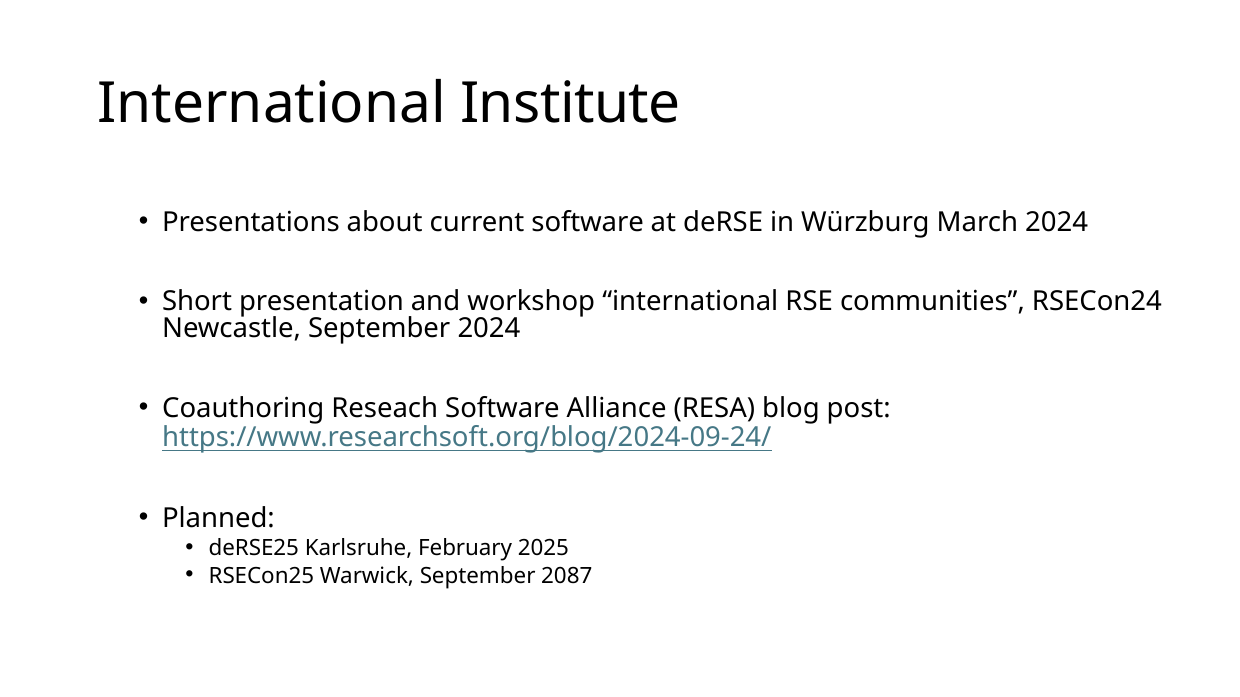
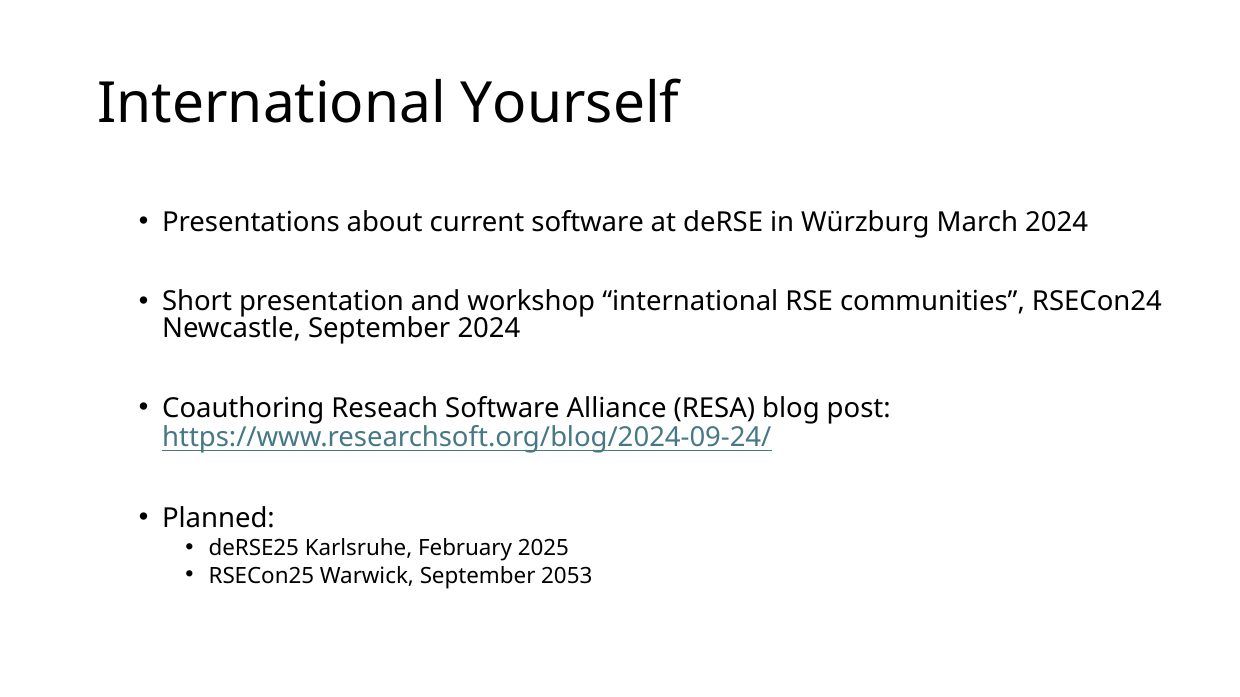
Institute: Institute -> Yourself
2087: 2087 -> 2053
